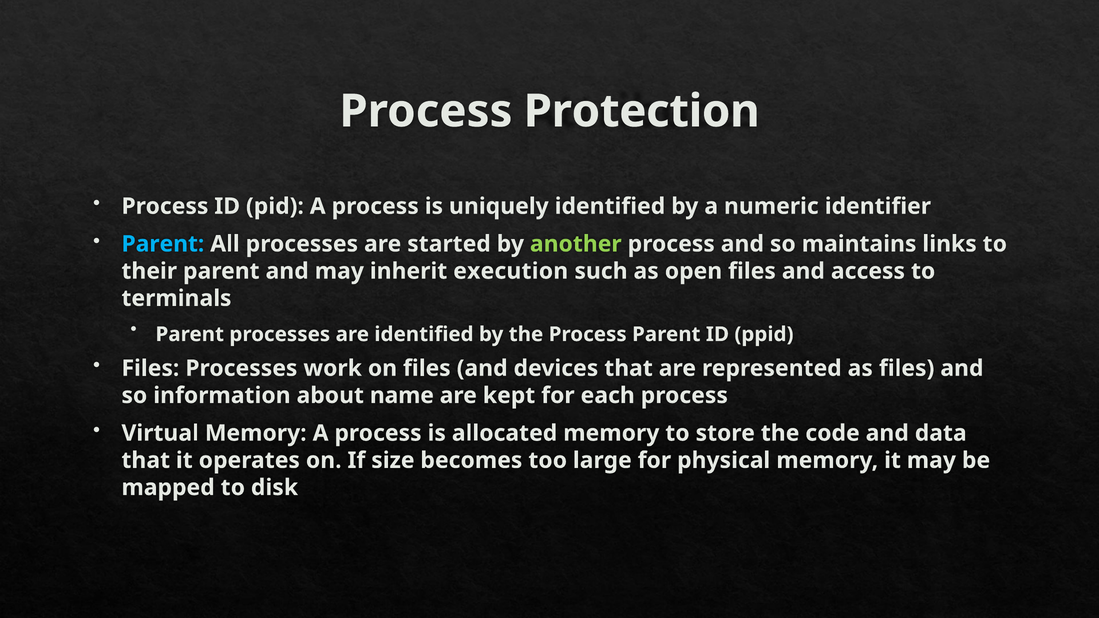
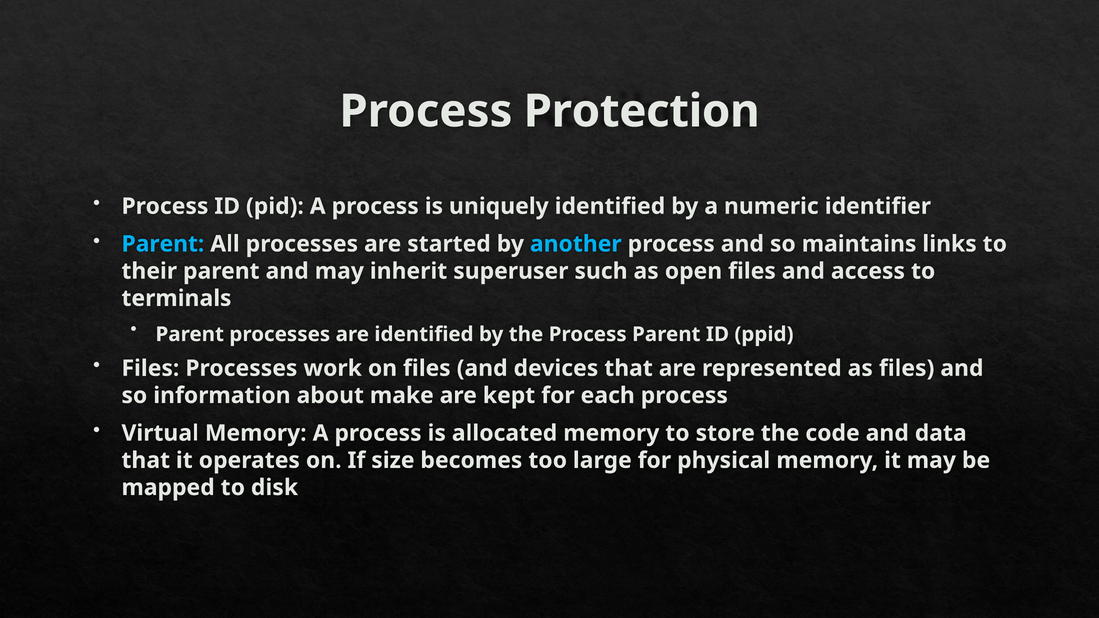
another colour: light green -> light blue
execution: execution -> superuser
name: name -> make
